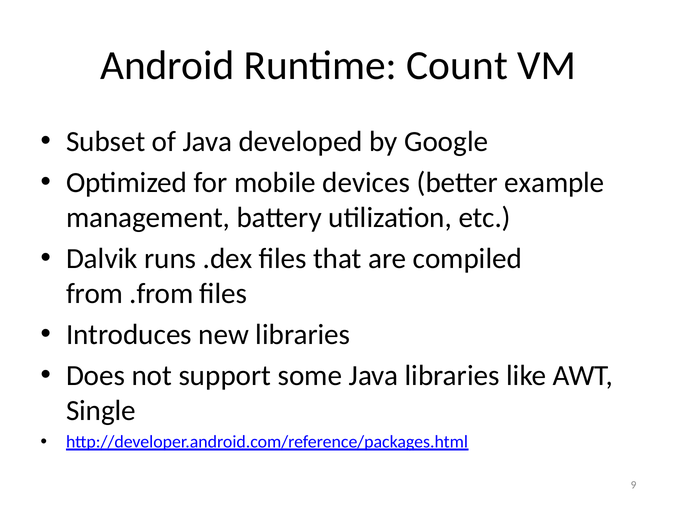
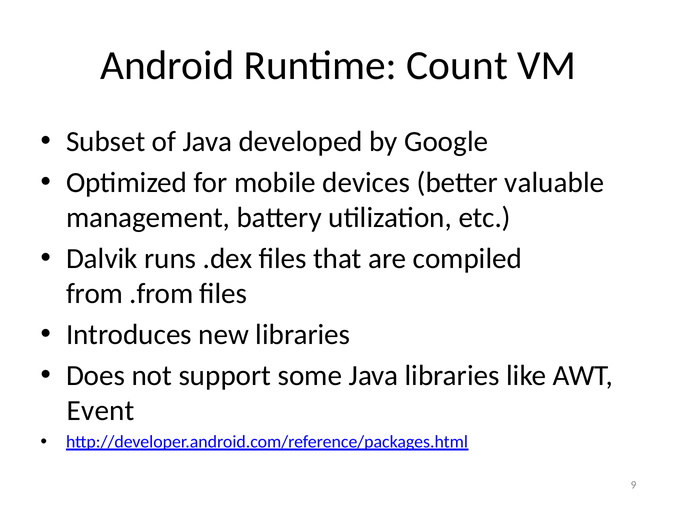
example: example -> valuable
Single: Single -> Event
